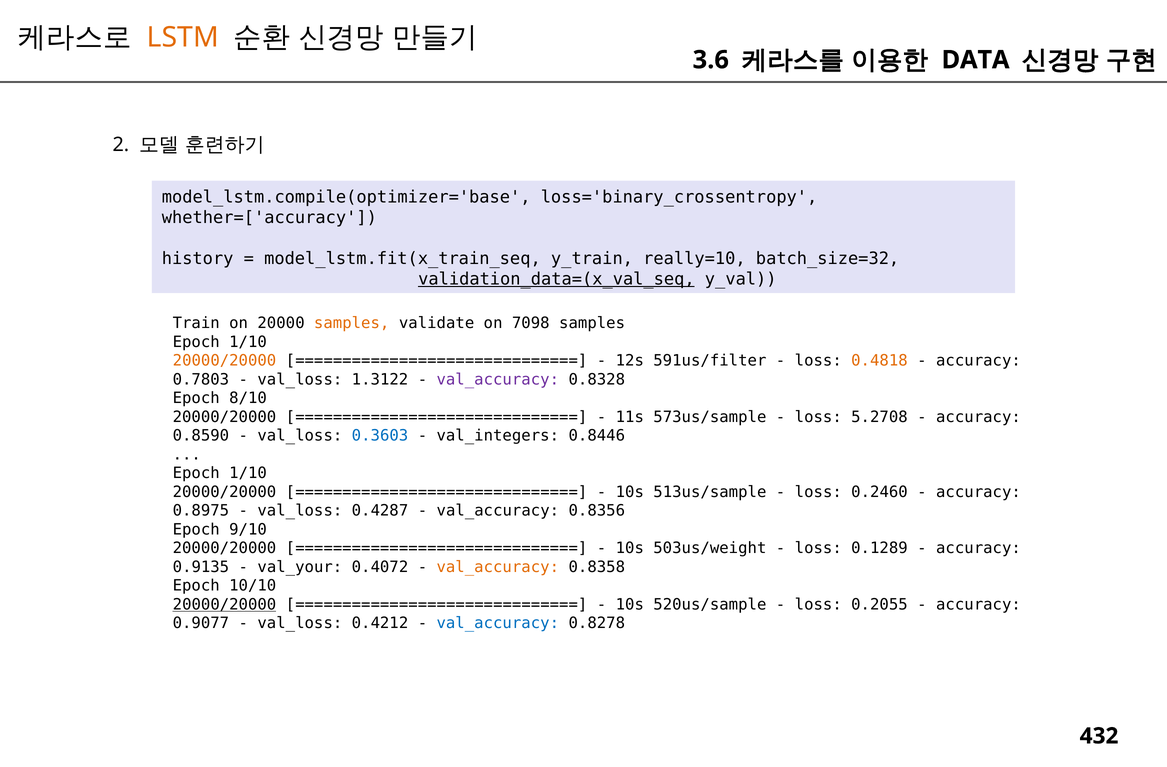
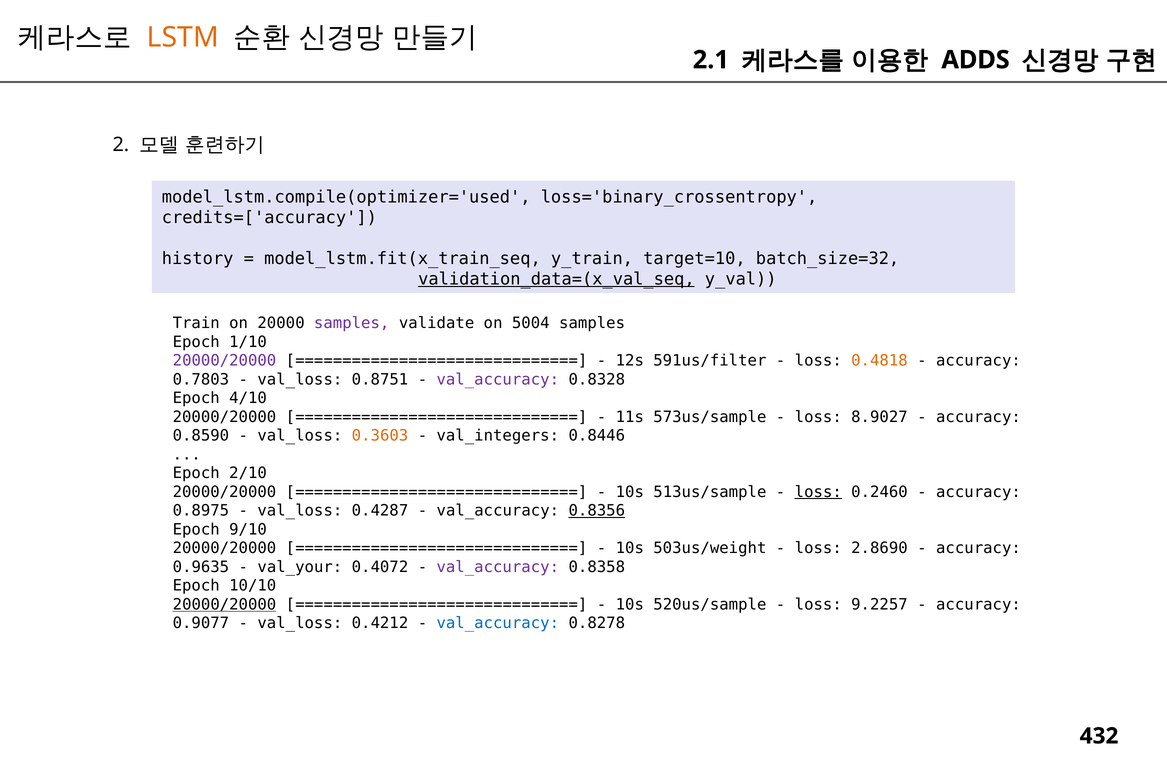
3.6: 3.6 -> 2.1
DATA: DATA -> ADDS
model_lstm.compile(optimizer='base: model_lstm.compile(optimizer='base -> model_lstm.compile(optimizer='used
whether=['accuracy: whether=['accuracy -> credits=['accuracy
really=10: really=10 -> target=10
samples at (352, 323) colour: orange -> purple
7098: 7098 -> 5004
20000/20000 at (224, 360) colour: orange -> purple
1.3122: 1.3122 -> 0.8751
8/10: 8/10 -> 4/10
5.2708: 5.2708 -> 8.9027
0.3603 colour: blue -> orange
1/10 at (248, 473): 1/10 -> 2/10
loss at (818, 492) underline: none -> present
0.8356 underline: none -> present
0.1289: 0.1289 -> 2.8690
0.9135: 0.9135 -> 0.9635
val_accuracy at (498, 567) colour: orange -> purple
0.2055: 0.2055 -> 9.2257
